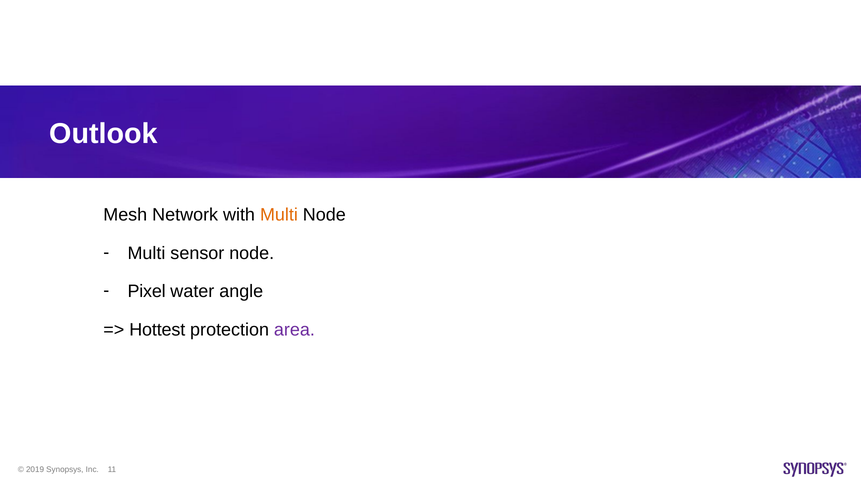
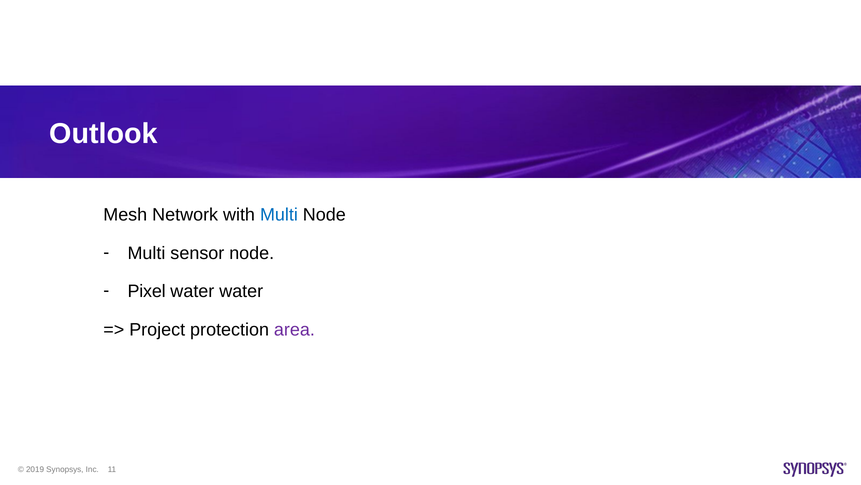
Multi at (279, 215) colour: orange -> blue
water angle: angle -> water
Hottest: Hottest -> Project
